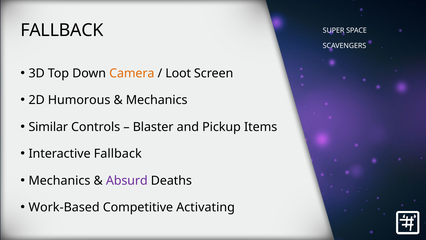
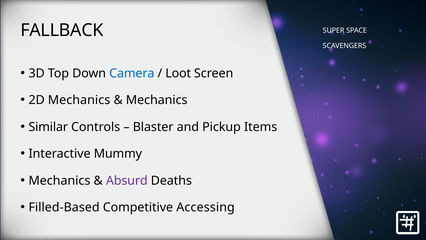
Camera colour: orange -> blue
2D Humorous: Humorous -> Mechanics
Interactive Fallback: Fallback -> Mummy
Work-Based: Work-Based -> Filled-Based
Activating: Activating -> Accessing
